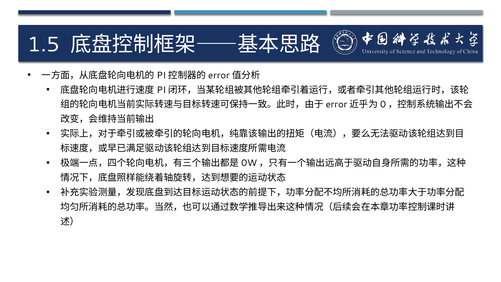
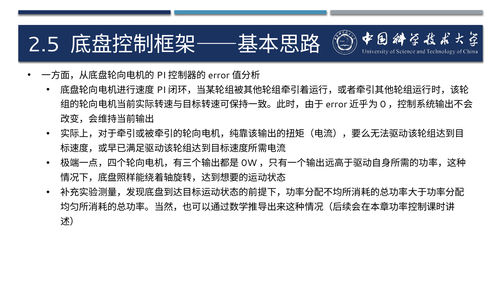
1.5: 1.5 -> 2.5
